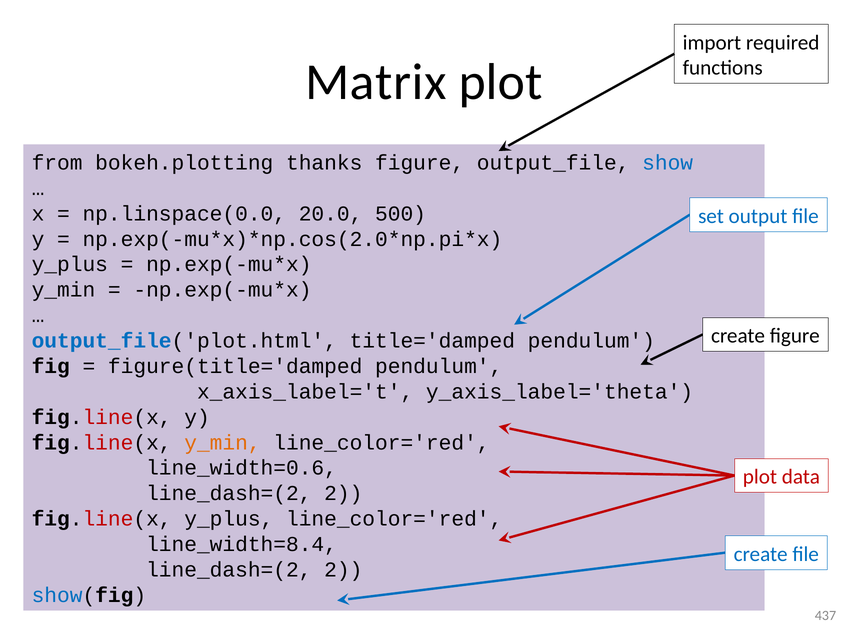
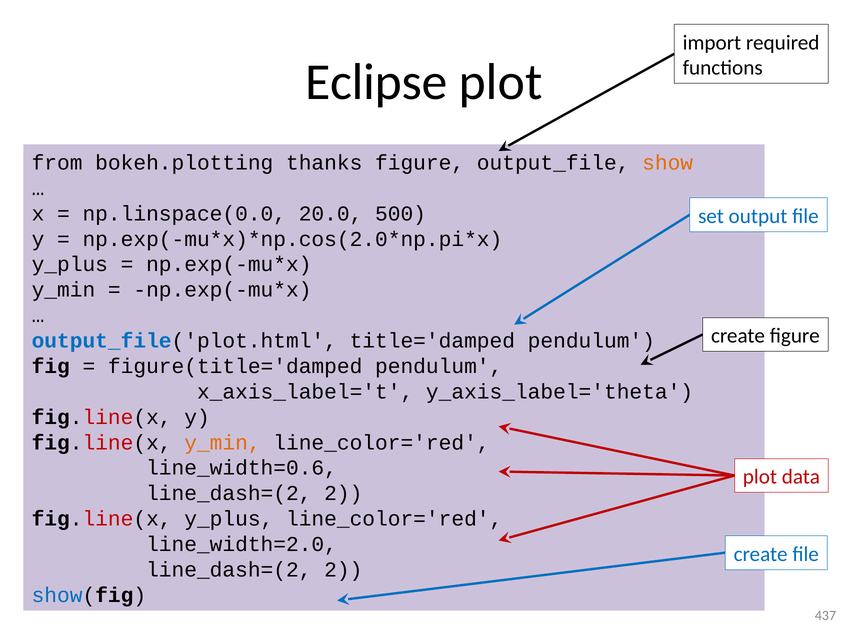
Matrix: Matrix -> Eclipse
show colour: blue -> orange
line_width=8.4: line_width=8.4 -> line_width=2.0
